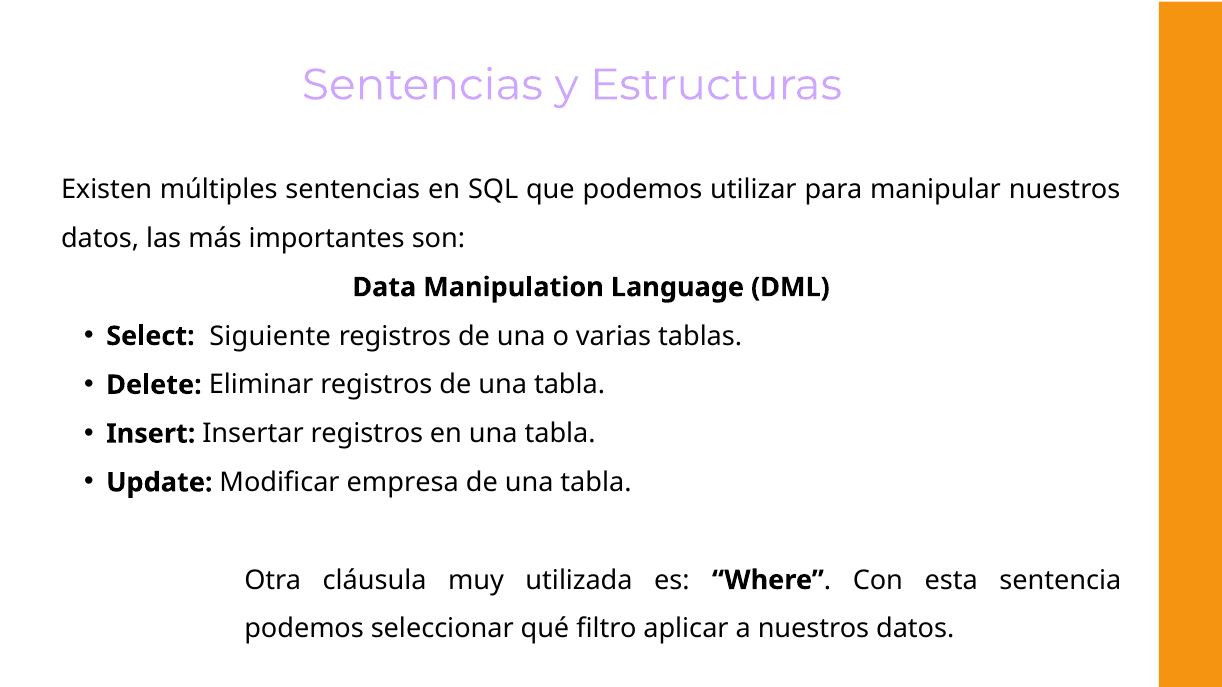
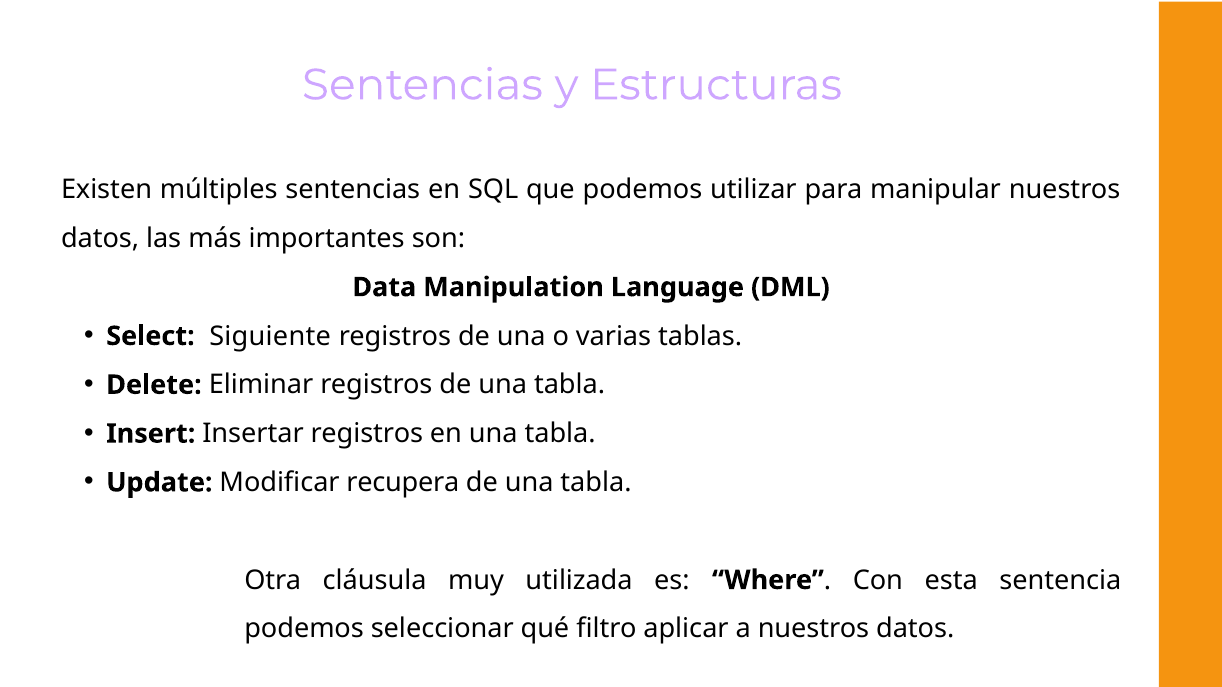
empresa: empresa -> recupera
